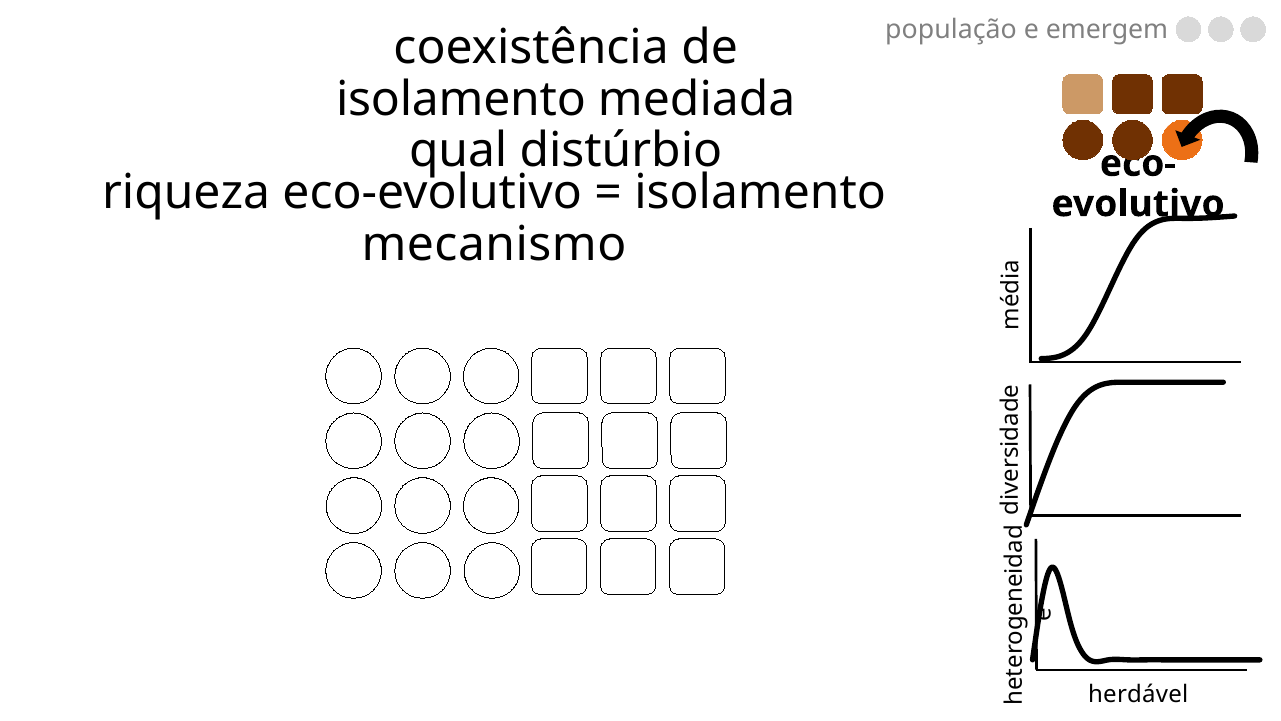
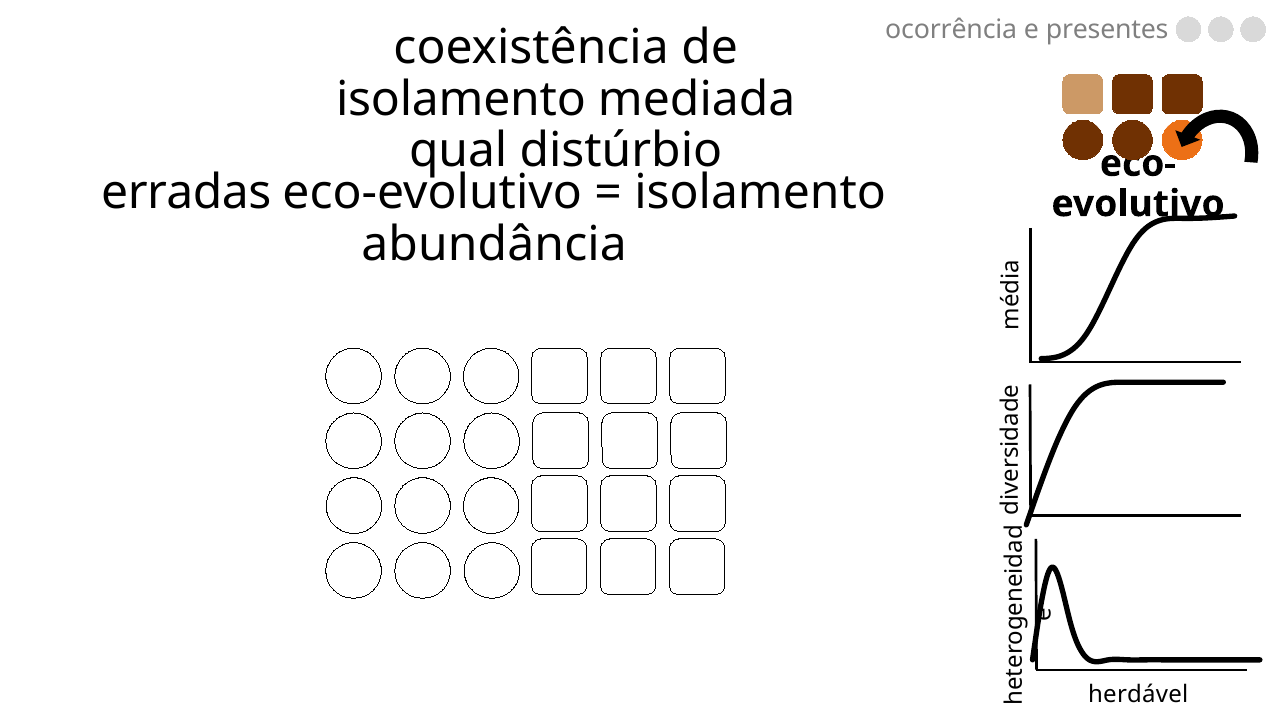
população: população -> ocorrência
emergem: emergem -> presentes
riqueza: riqueza -> erradas
mecanismo: mecanismo -> abundância
